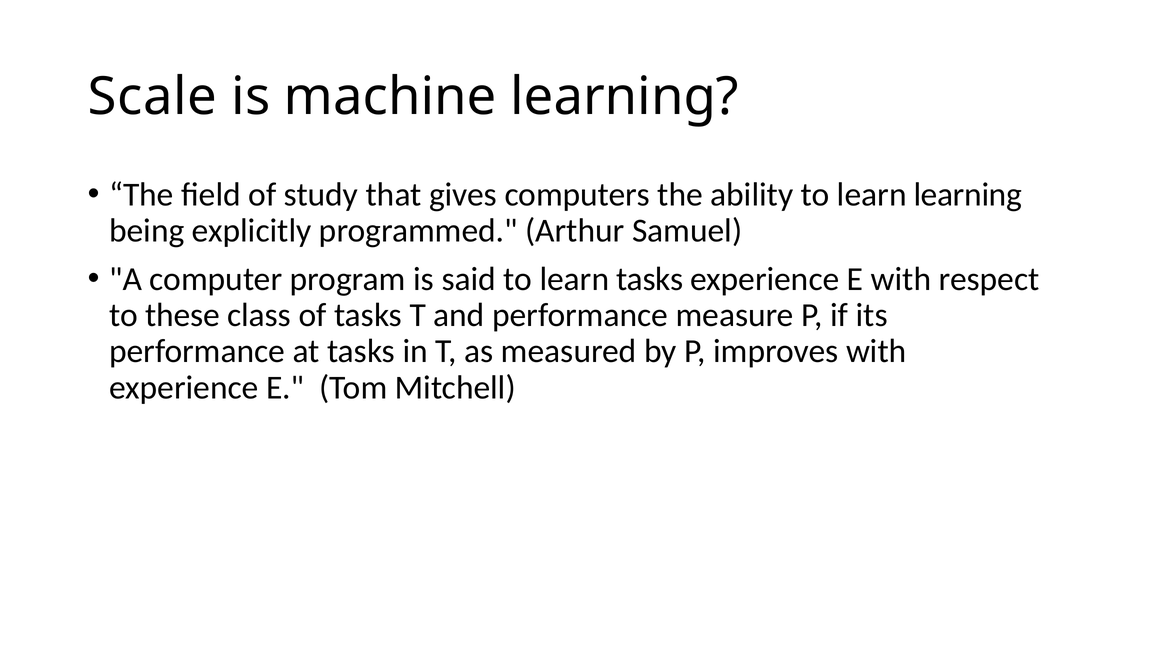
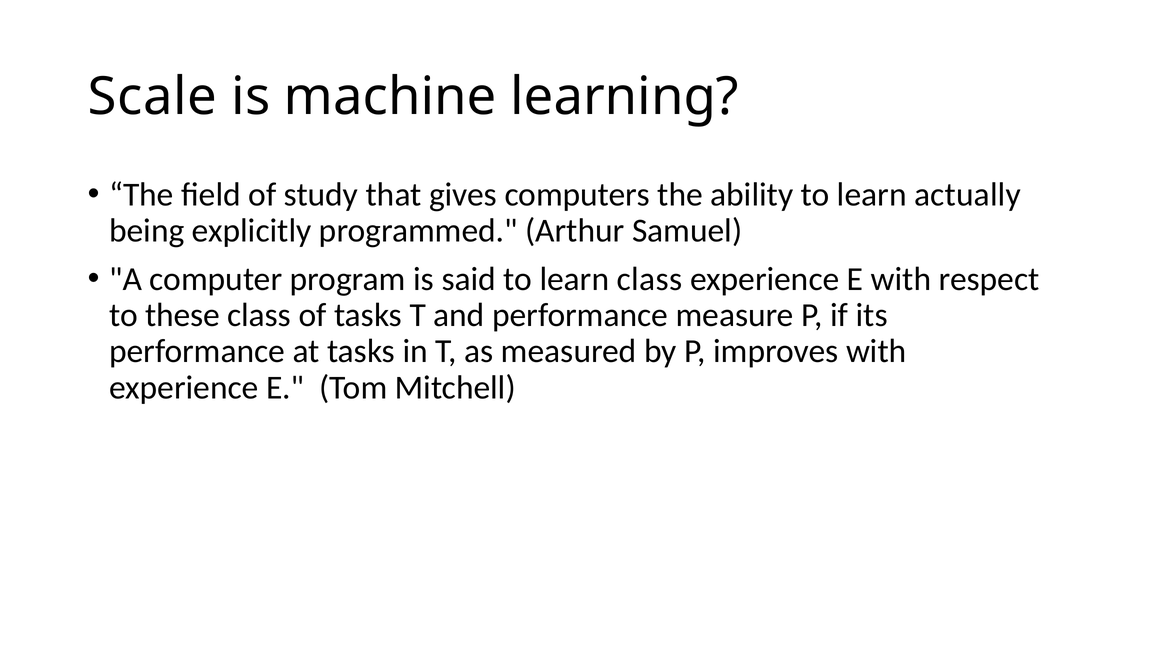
learn learning: learning -> actually
learn tasks: tasks -> class
